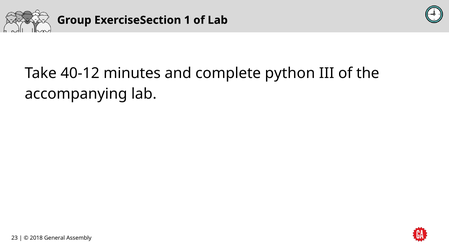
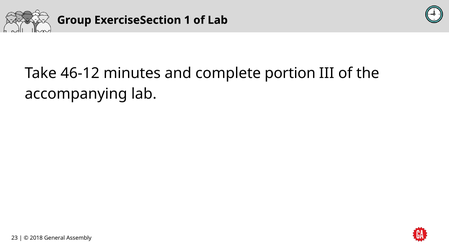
40-12: 40-12 -> 46-12
python: python -> portion
